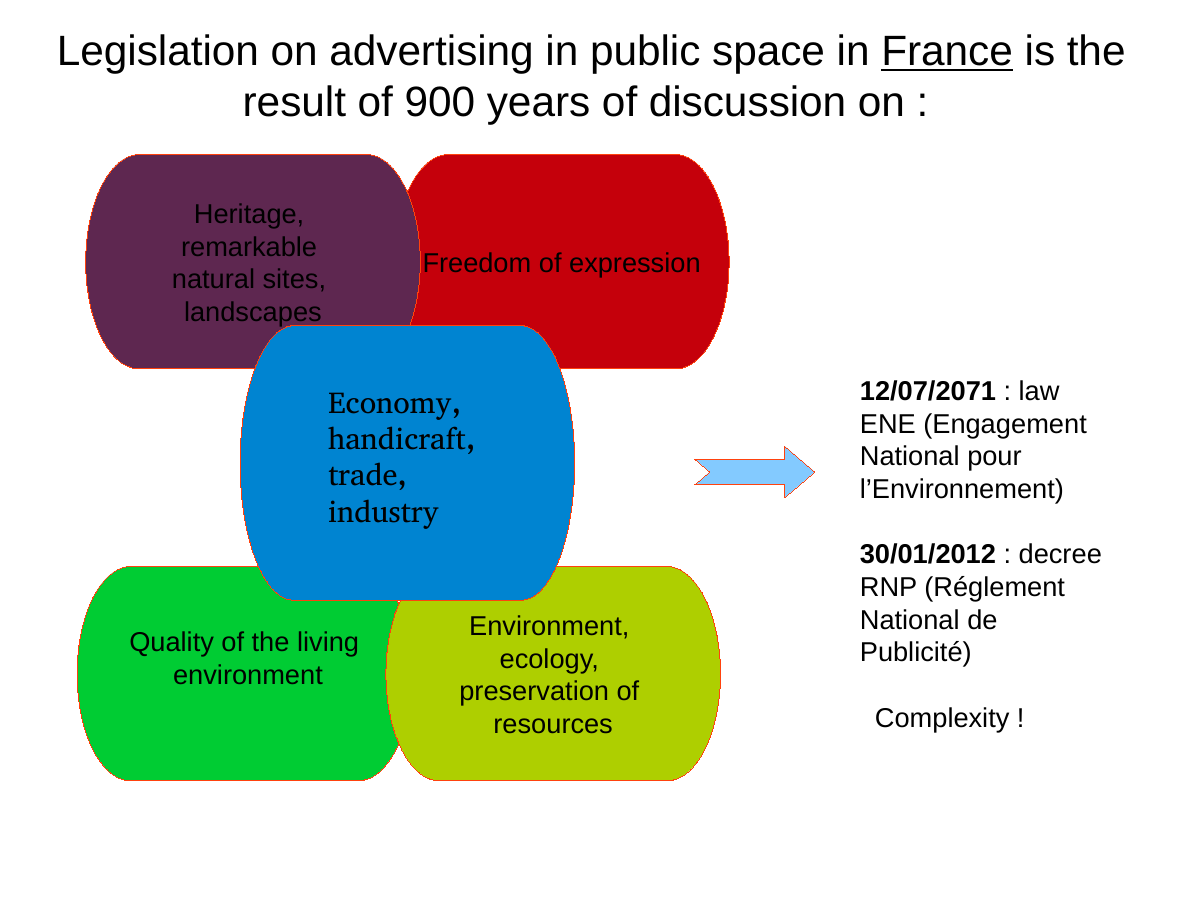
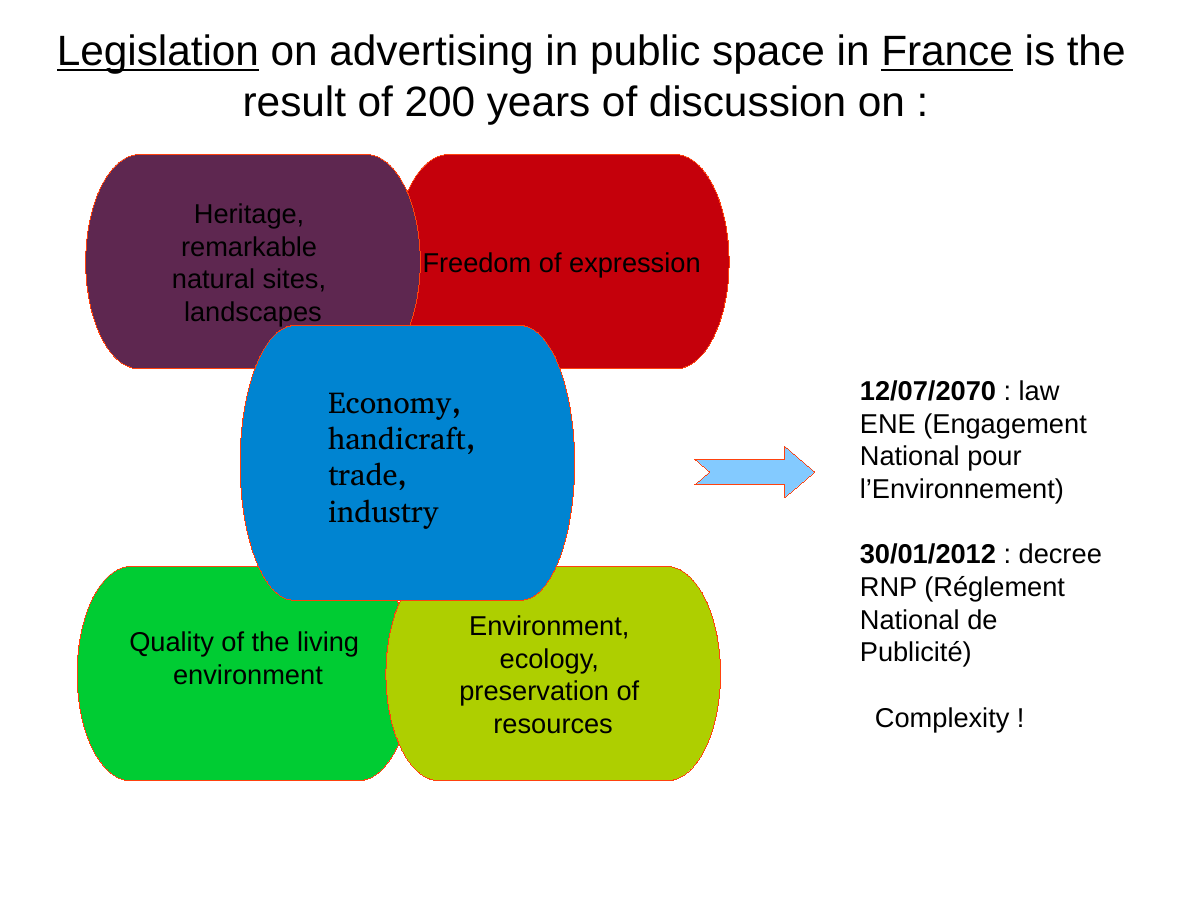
Legislation underline: none -> present
900: 900 -> 200
12/07/2071: 12/07/2071 -> 12/07/2070
